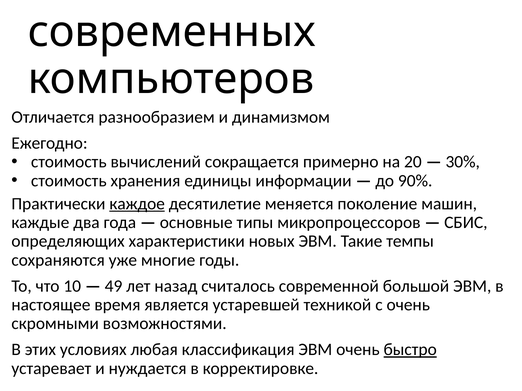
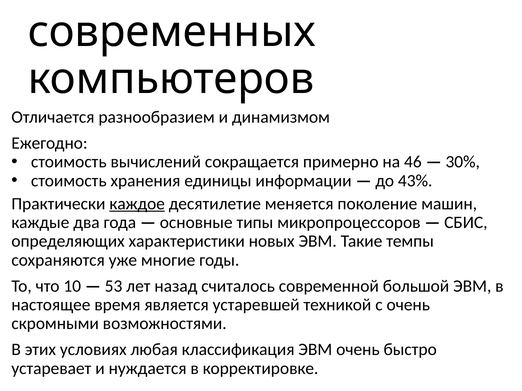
20: 20 -> 46
90%: 90% -> 43%
49: 49 -> 53
быстро underline: present -> none
